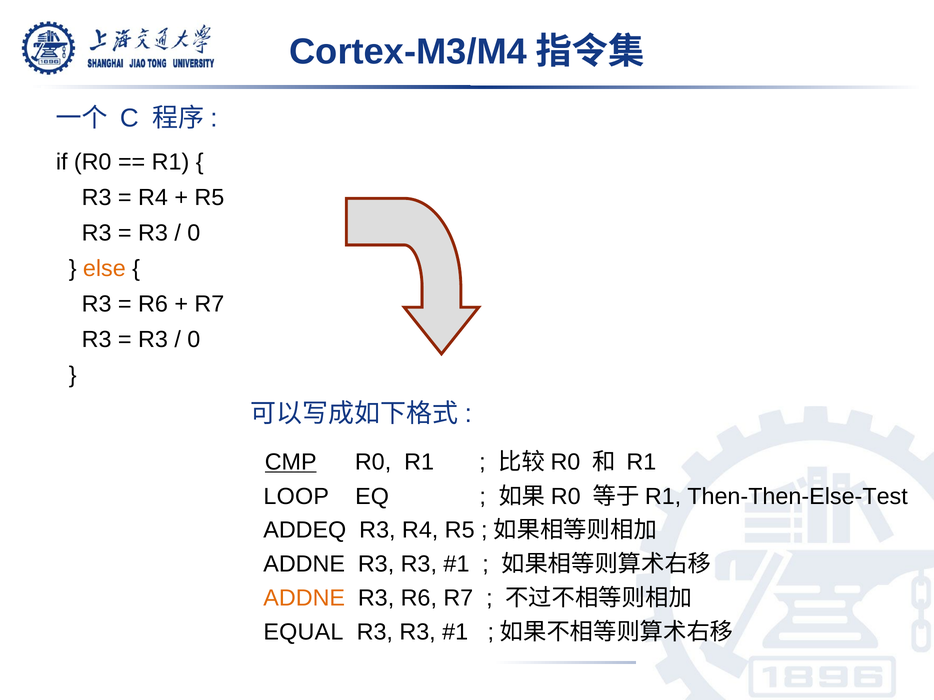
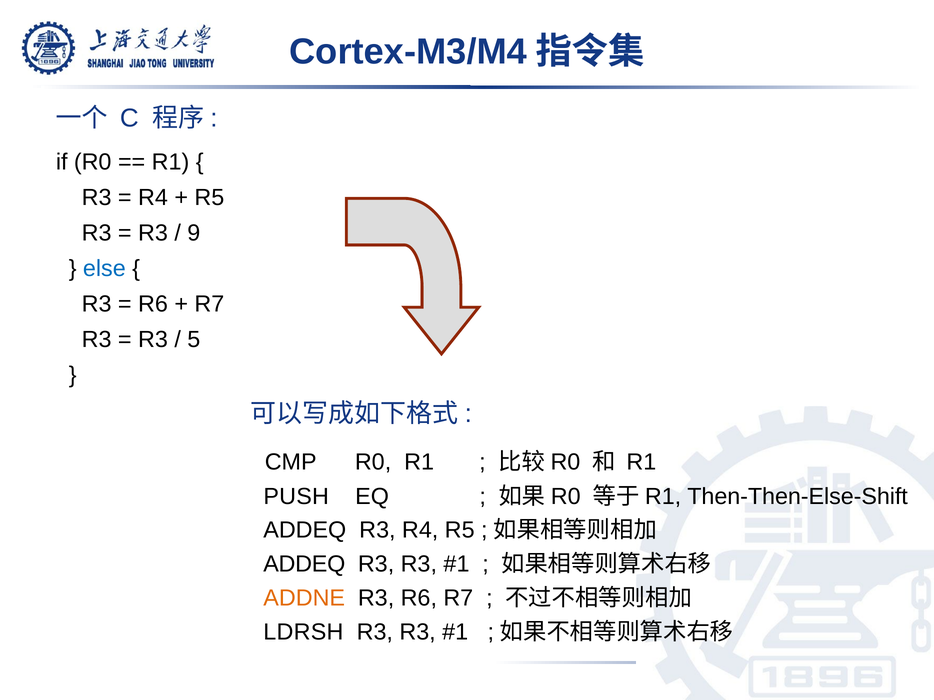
0 at (194, 233): 0 -> 9
else colour: orange -> blue
0 at (194, 340): 0 -> 5
CMP underline: present -> none
LOOP: LOOP -> PUSH
Then-Then-Else-Test: Then-Then-Else-Test -> Then-Then-Else-Shift
ADDNE at (304, 565): ADDNE -> ADDEQ
EQUAL: EQUAL -> LDRSH
